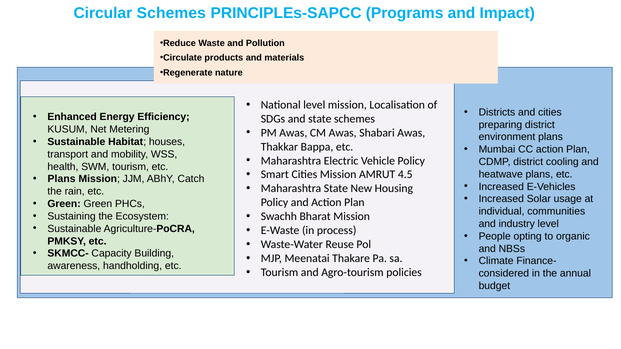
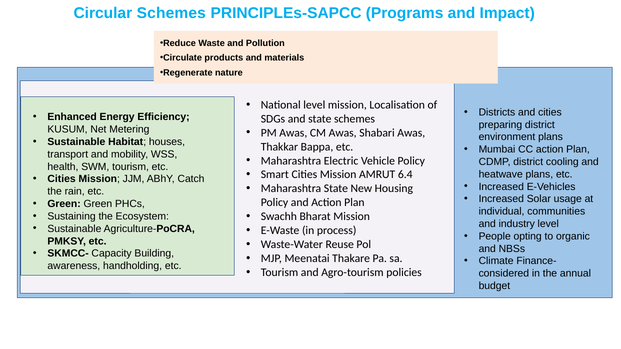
4.5: 4.5 -> 6.4
Plans at (62, 179): Plans -> Cities
